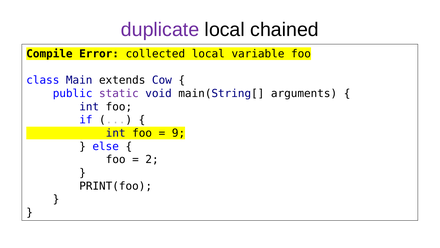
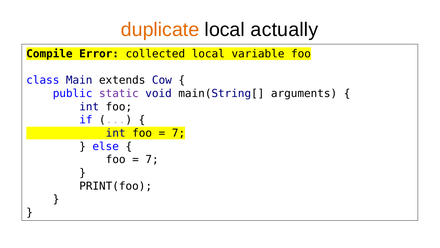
duplicate colour: purple -> orange
chained: chained -> actually
9 at (178, 133): 9 -> 7
2 at (152, 159): 2 -> 7
